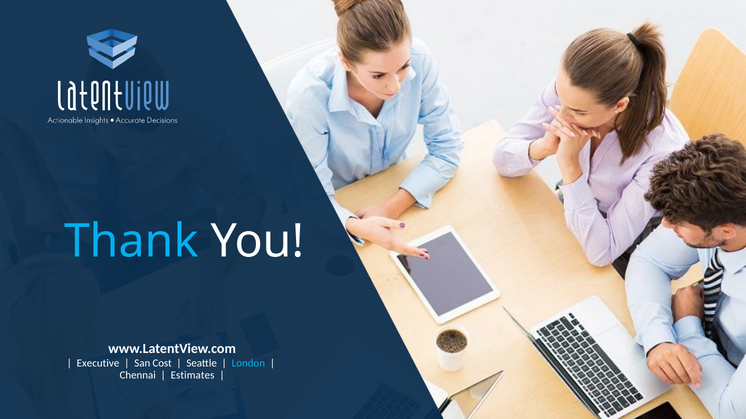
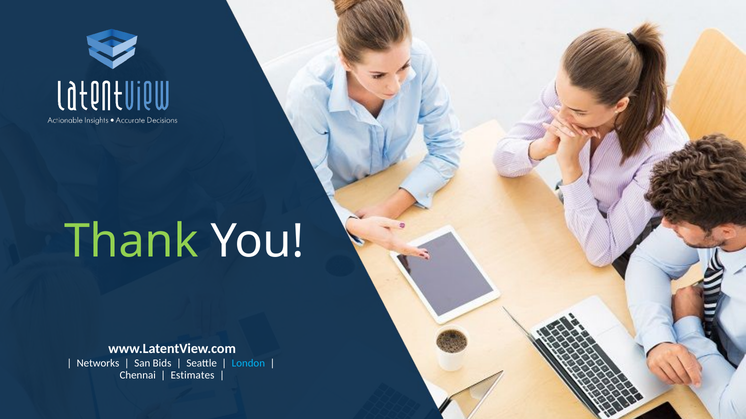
Thank colour: light blue -> light green
Executive: Executive -> Networks
Cost: Cost -> Bids
